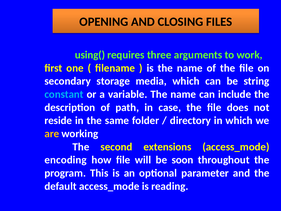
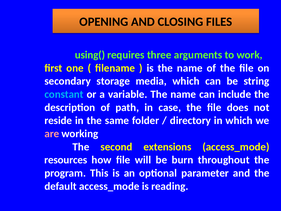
are colour: yellow -> pink
encoding: encoding -> resources
soon: soon -> burn
